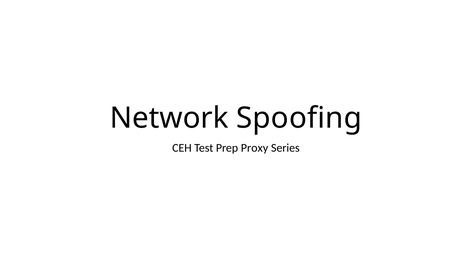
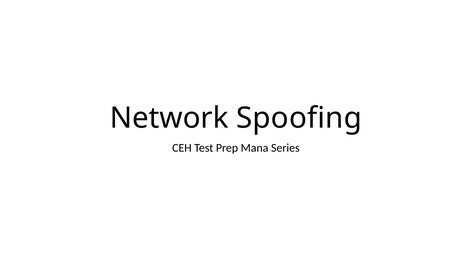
Proxy: Proxy -> Mana
